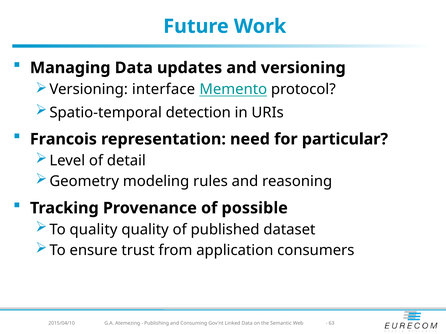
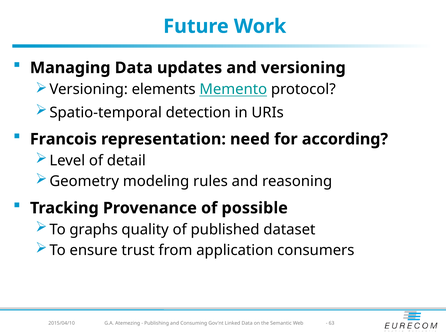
interface: interface -> elements
particular: particular -> according
To quality: quality -> graphs
